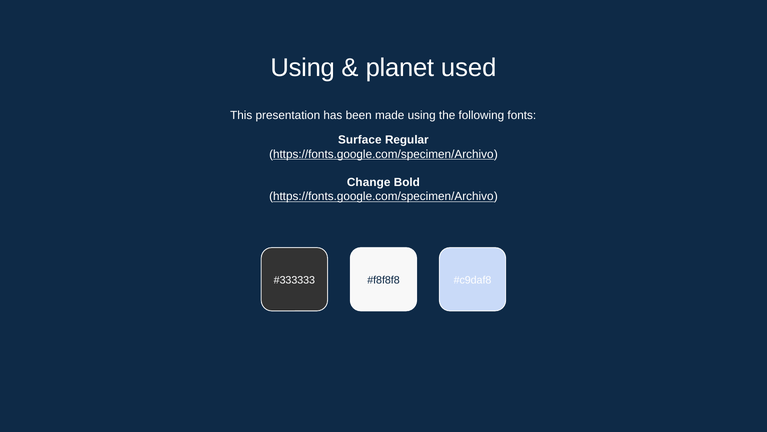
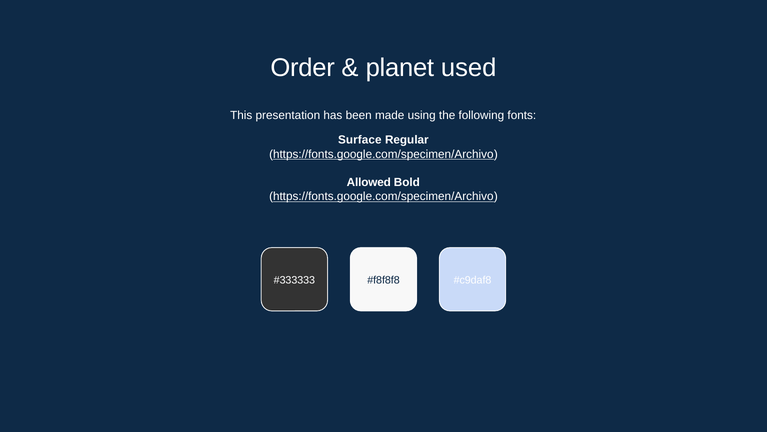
Using at (303, 68): Using -> Order
Change: Change -> Allowed
